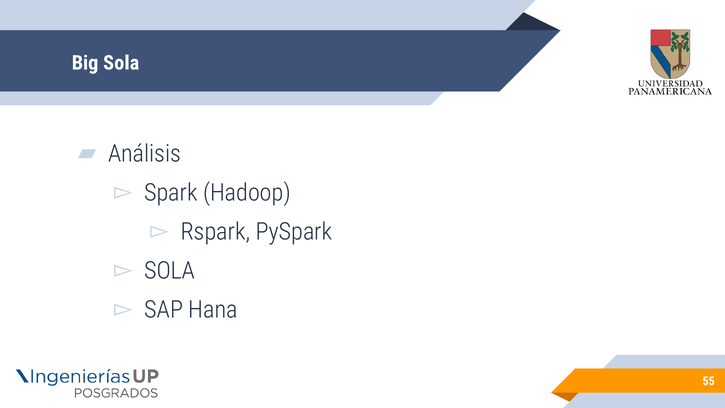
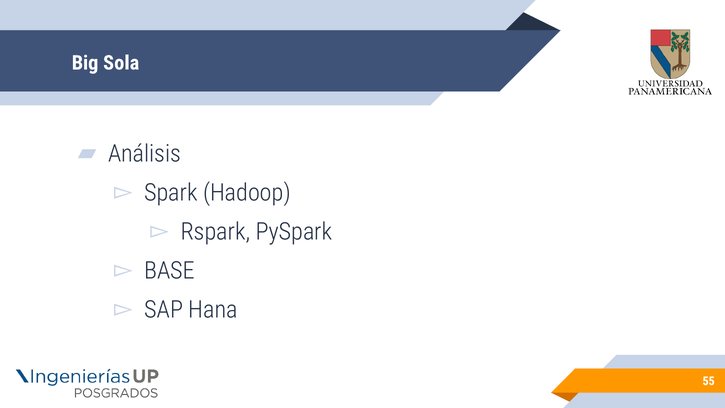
SOLA at (170, 271): SOLA -> BASE
